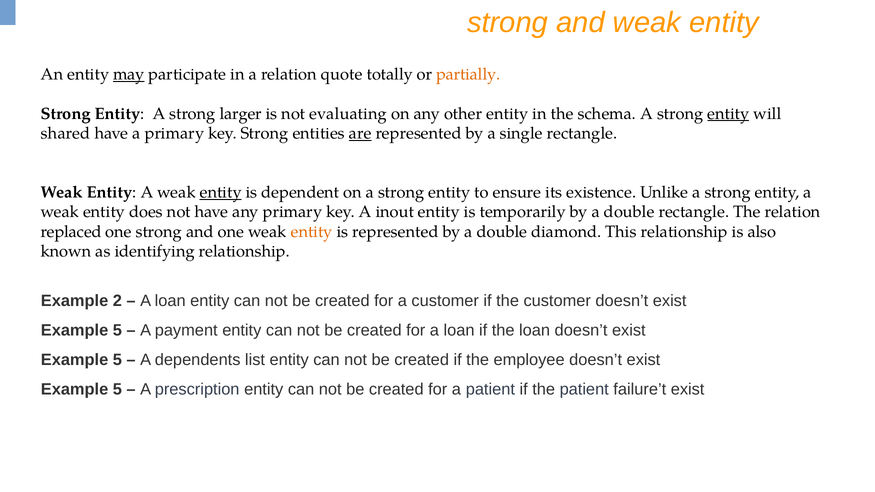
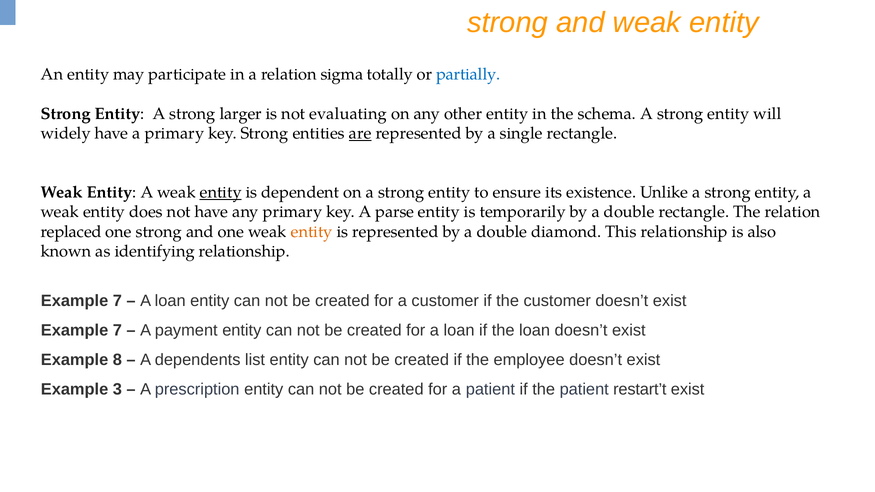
may underline: present -> none
quote: quote -> sigma
partially colour: orange -> blue
entity at (728, 114) underline: present -> none
shared: shared -> widely
inout: inout -> parse
2 at (117, 301): 2 -> 7
5 at (117, 331): 5 -> 7
5 at (117, 360): 5 -> 8
5 at (117, 390): 5 -> 3
failure’t: failure’t -> restart’t
